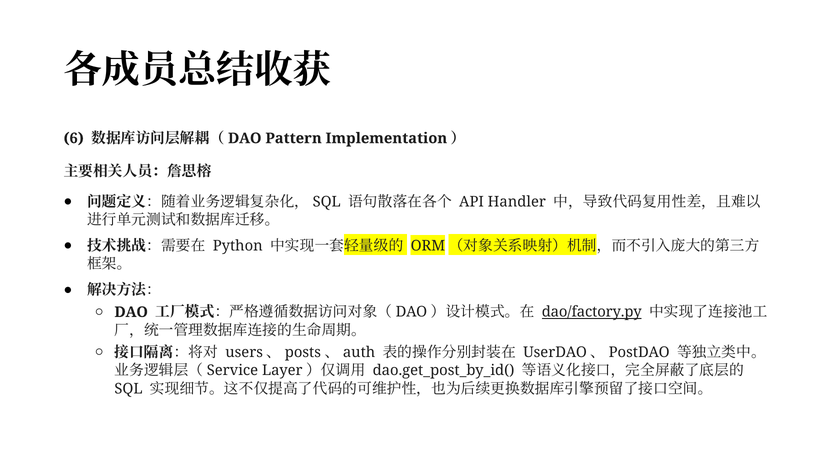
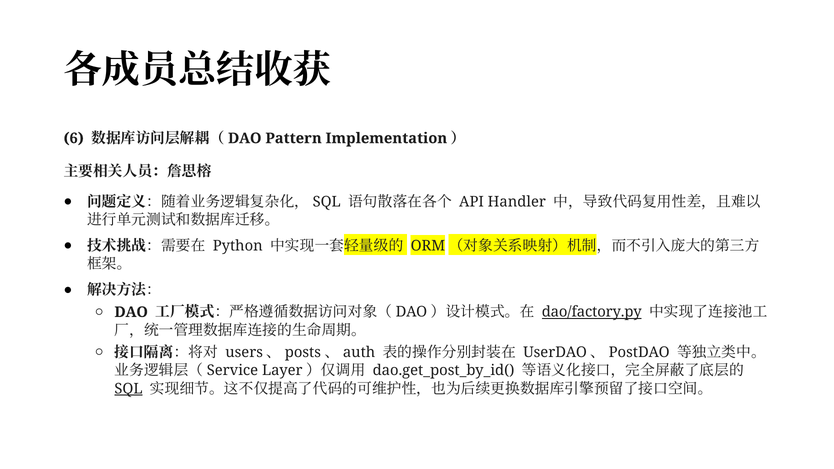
SQL underline: none -> present
